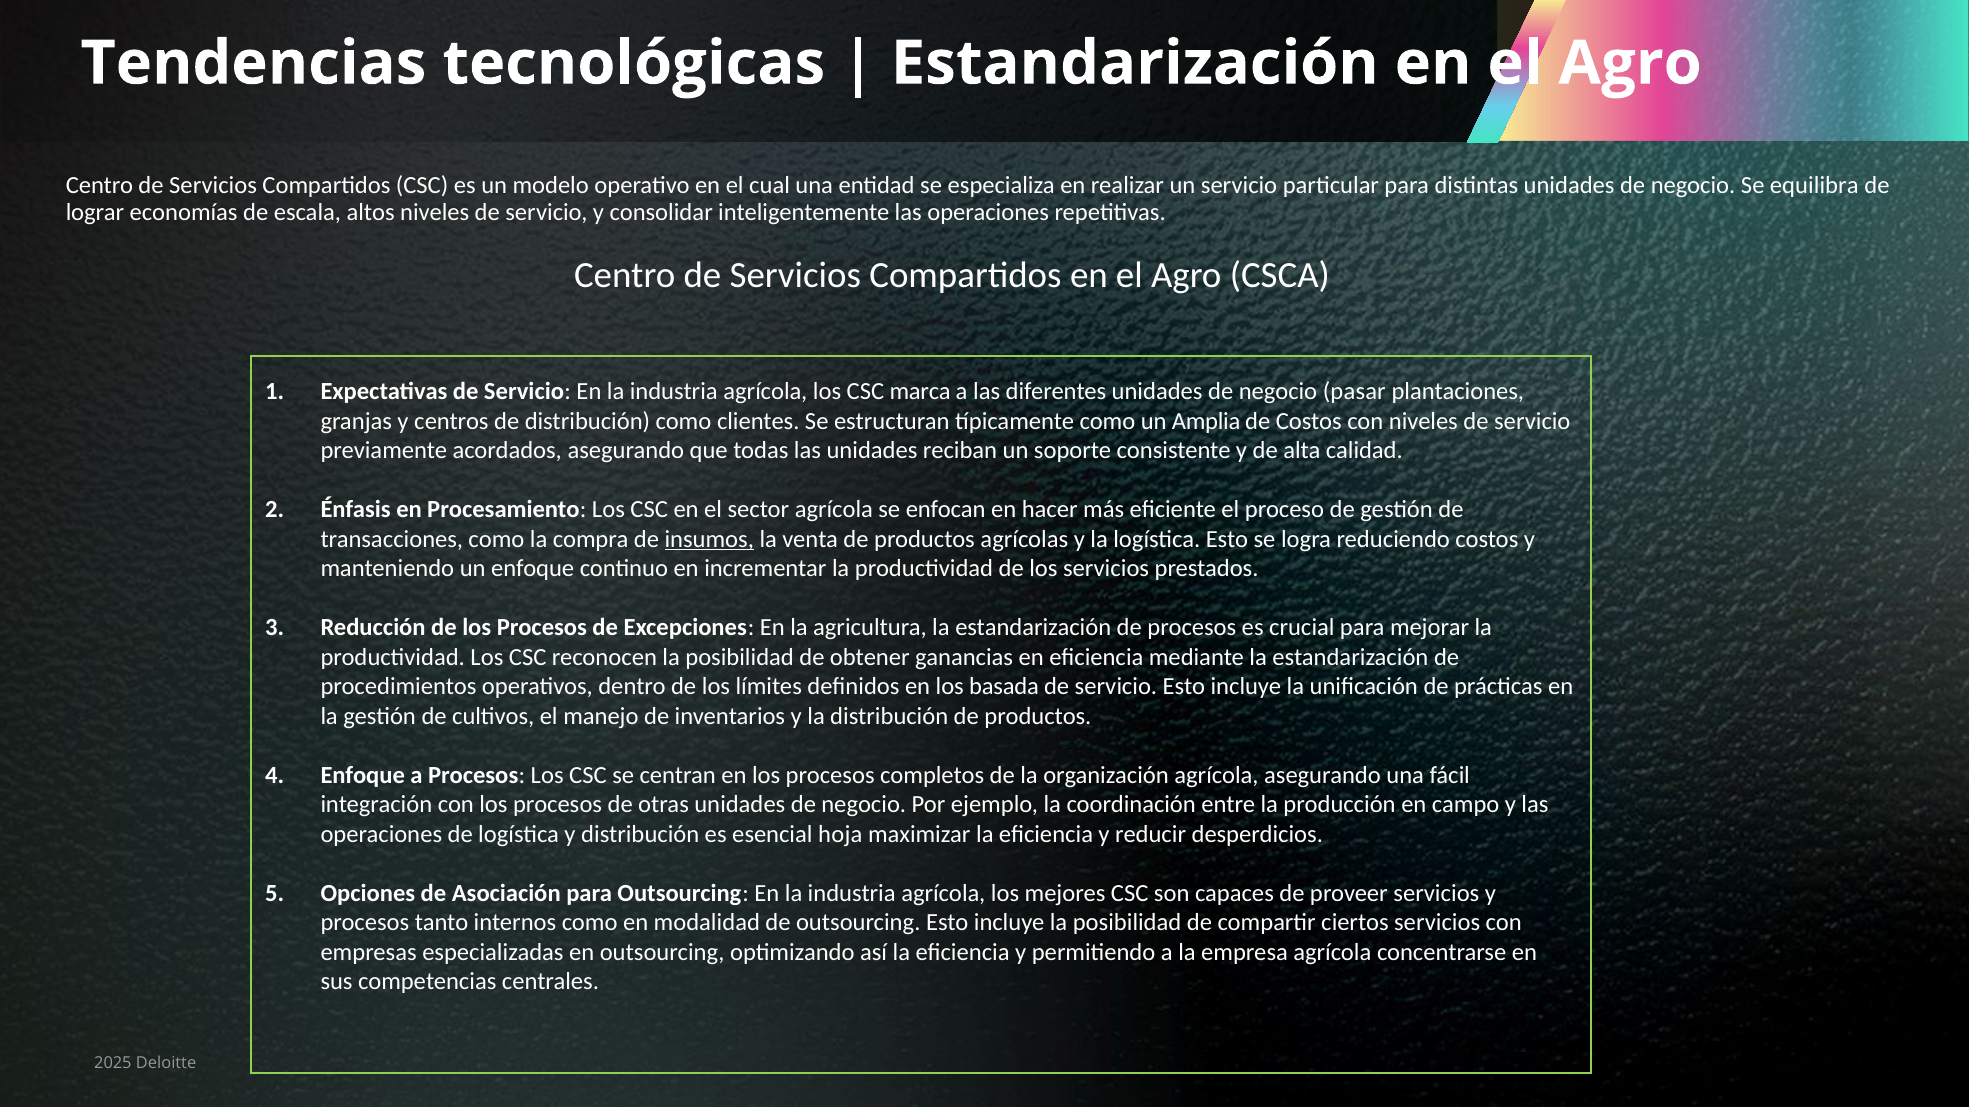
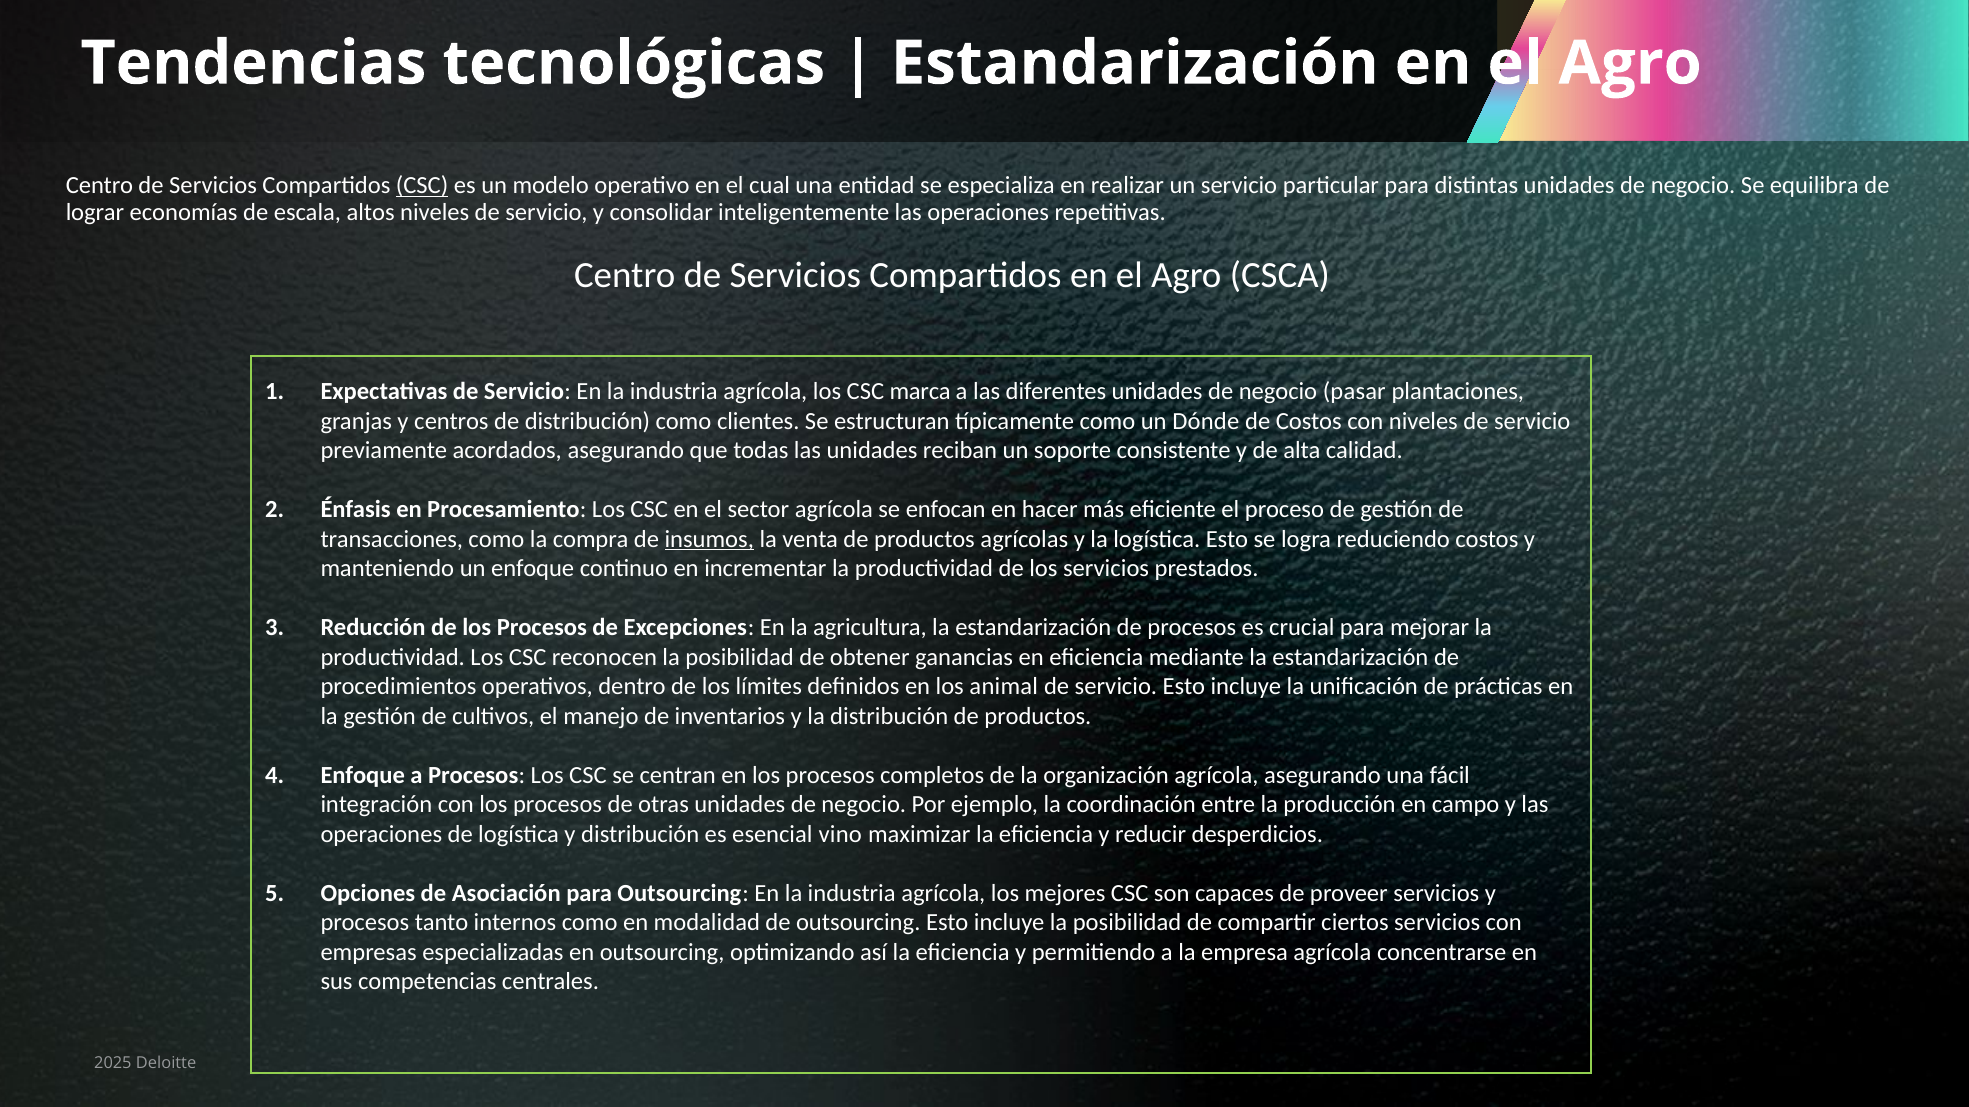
CSC at (422, 186) underline: none -> present
Amplia: Amplia -> Dónde
basada: basada -> animal
hoja: hoja -> vino
